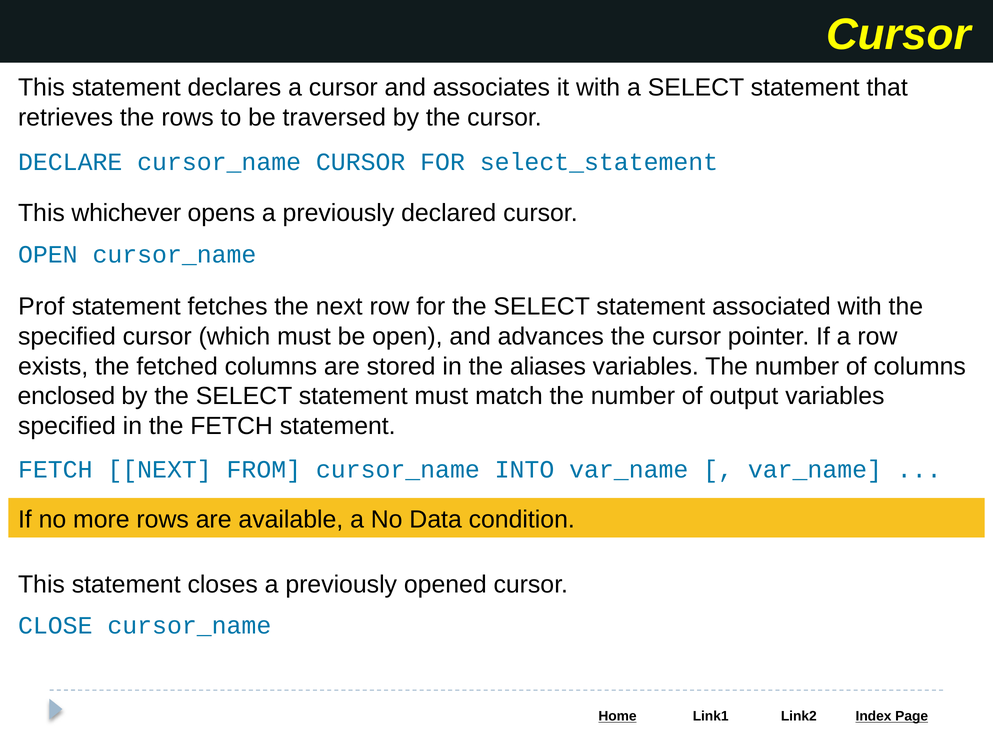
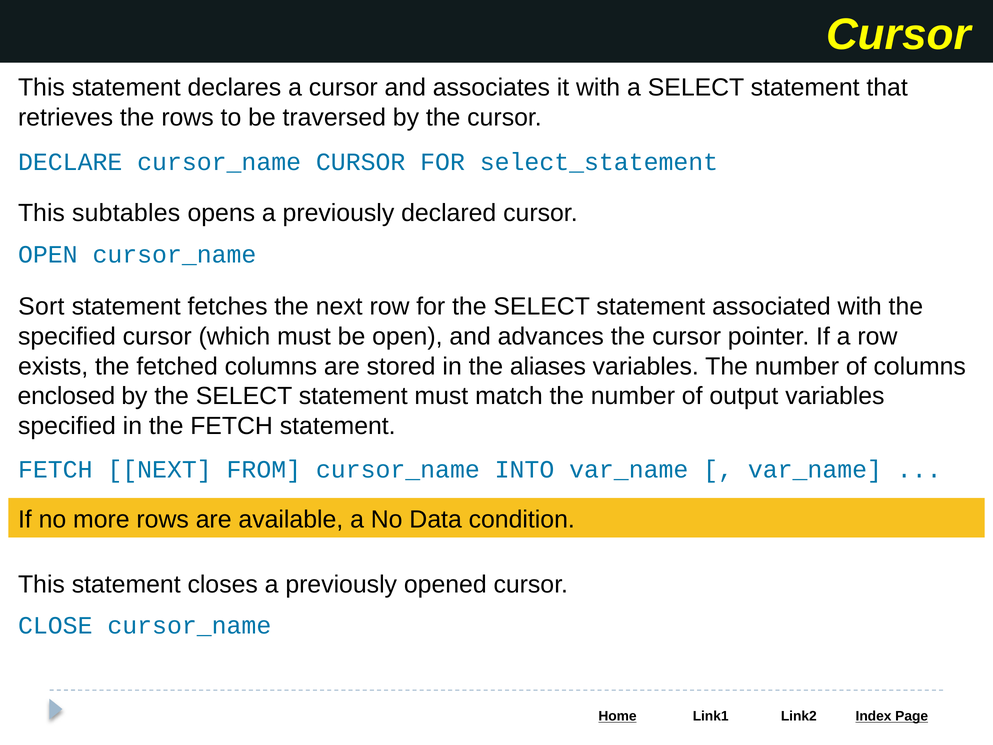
whichever: whichever -> subtables
Prof: Prof -> Sort
